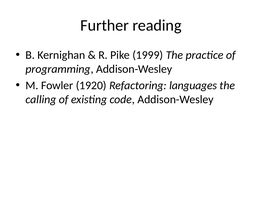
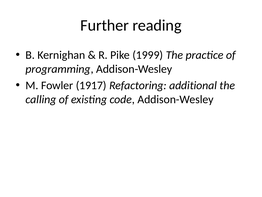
1920: 1920 -> 1917
languages: languages -> additional
